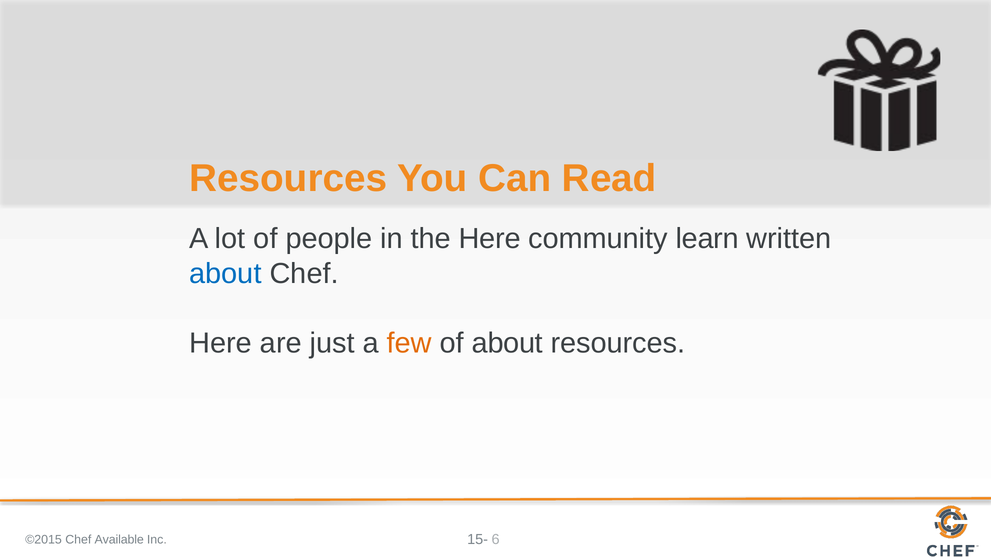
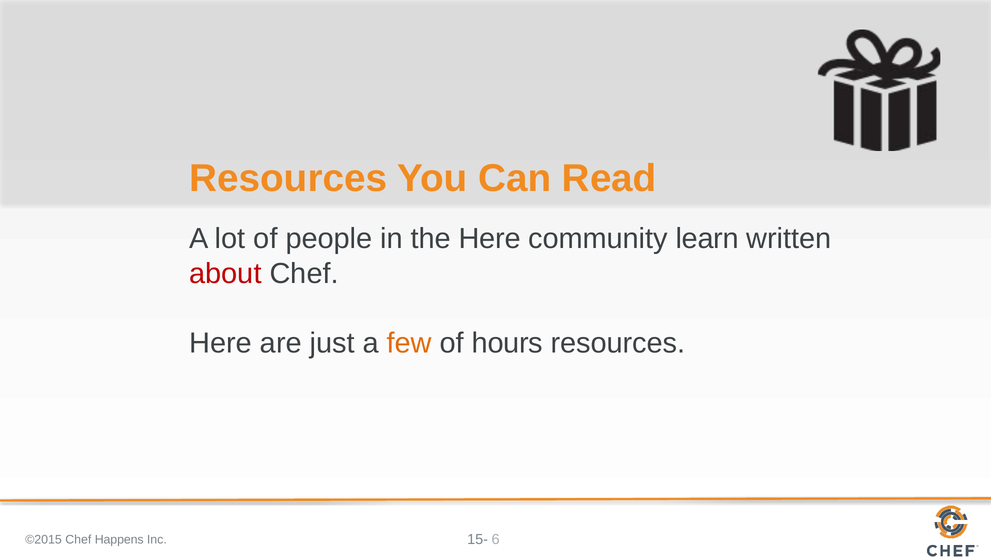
about at (225, 273) colour: blue -> red
of about: about -> hours
Available: Available -> Happens
